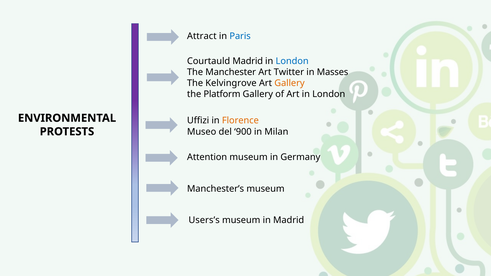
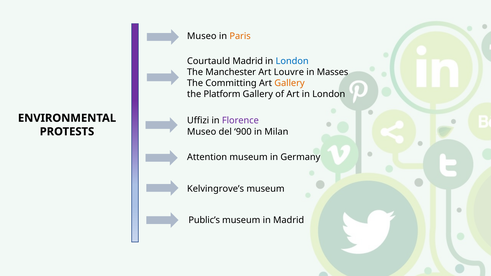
Attract at (202, 36): Attract -> Museo
Paris colour: blue -> orange
Twitter: Twitter -> Louvre
Kelvingrove: Kelvingrove -> Committing
Florence colour: orange -> purple
Manchester’s: Manchester’s -> Kelvingrove’s
Users’s: Users’s -> Public’s
